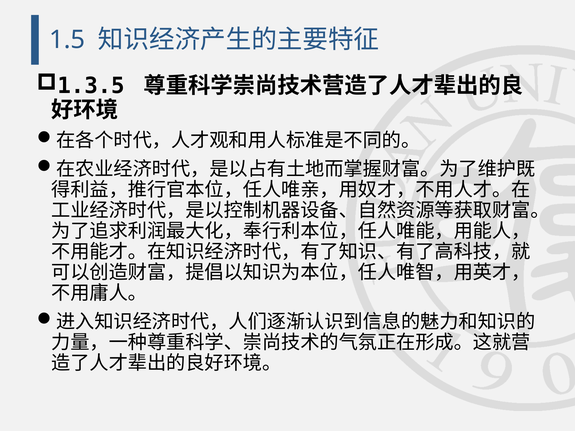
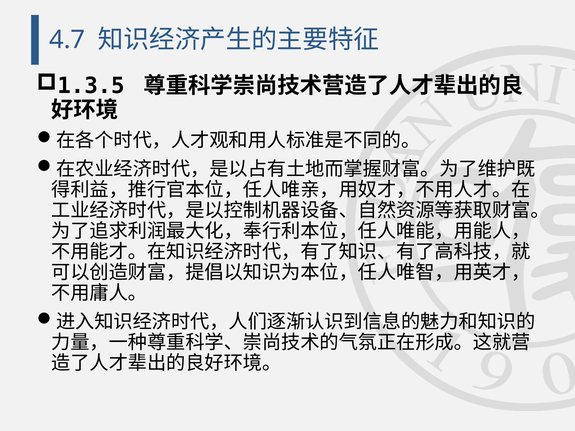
1.5: 1.5 -> 4.7
